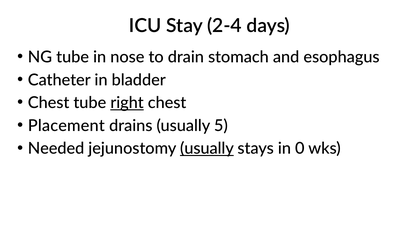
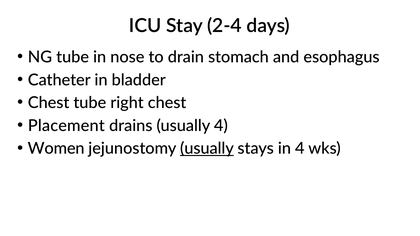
right underline: present -> none
usually 5: 5 -> 4
Needed: Needed -> Women
in 0: 0 -> 4
